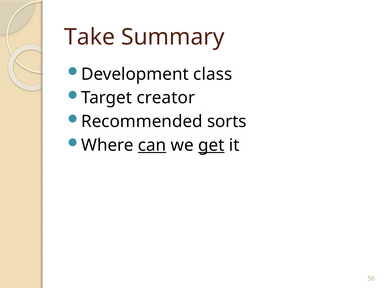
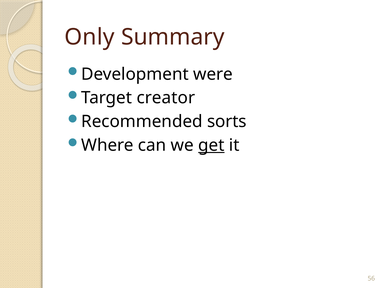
Take: Take -> Only
class: class -> were
can underline: present -> none
